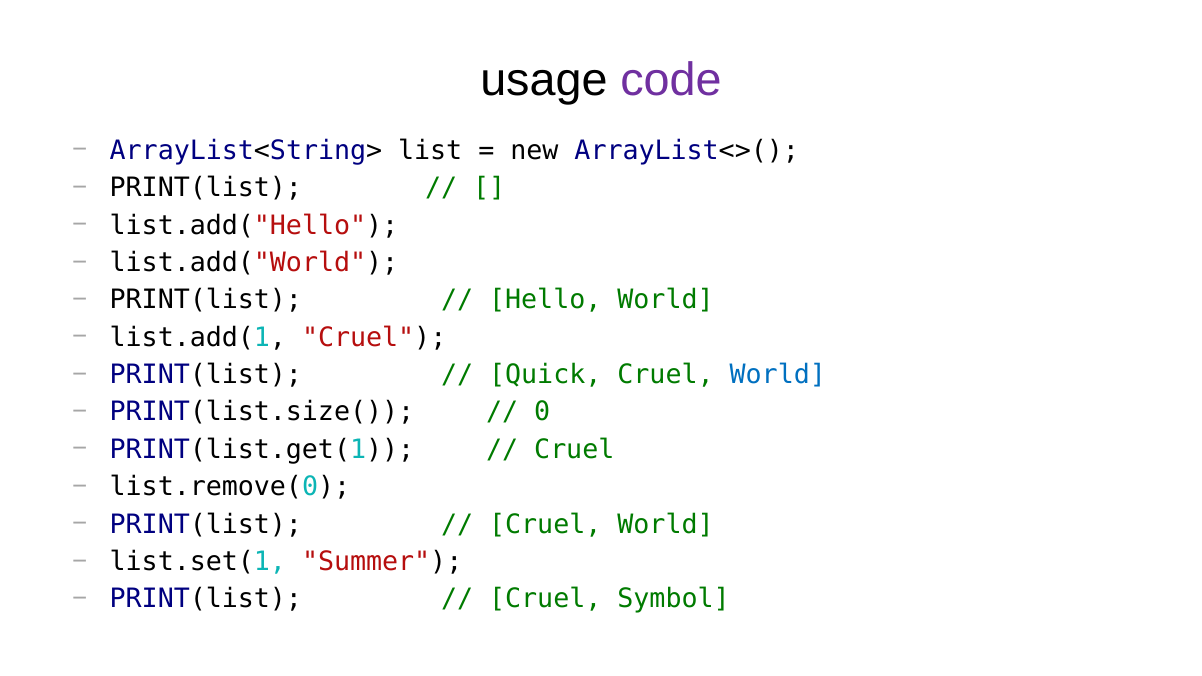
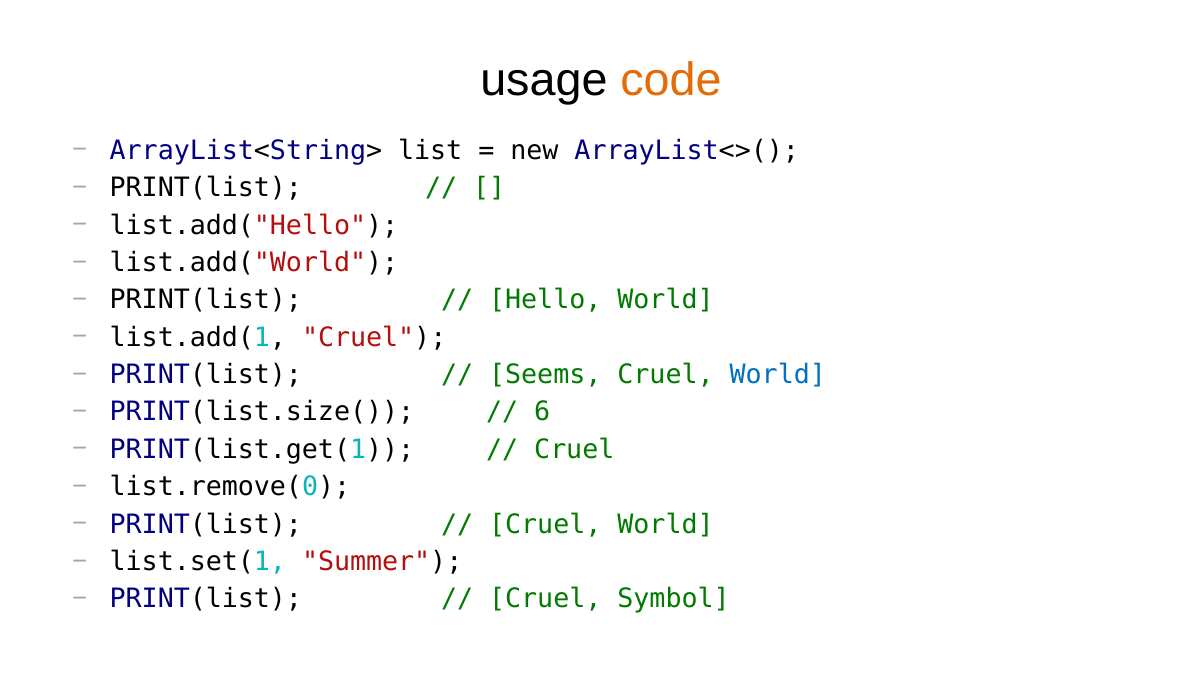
code colour: purple -> orange
Quick: Quick -> Seems
0: 0 -> 6
